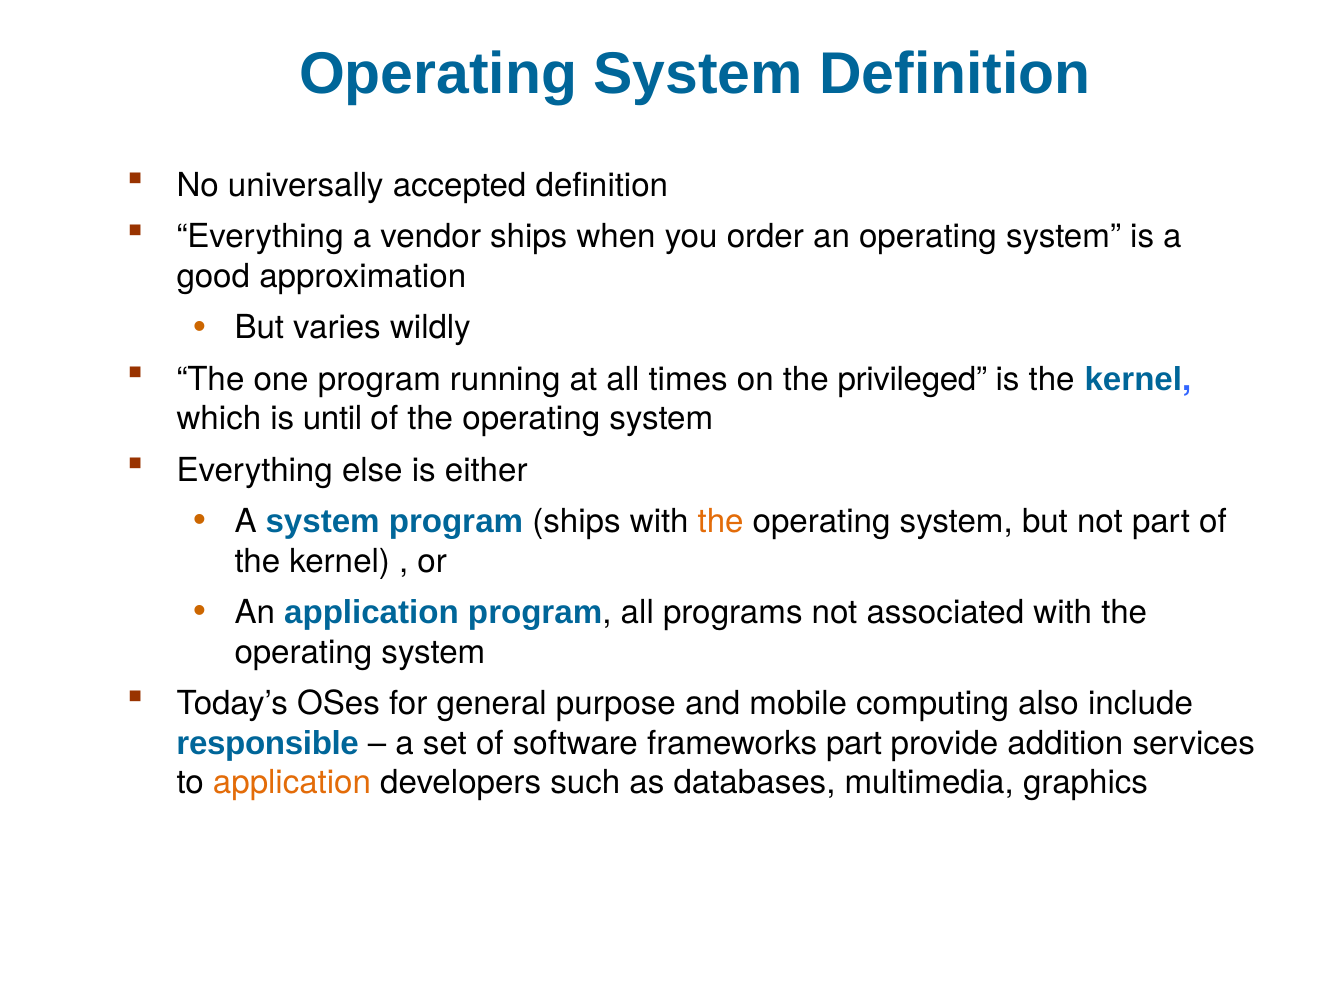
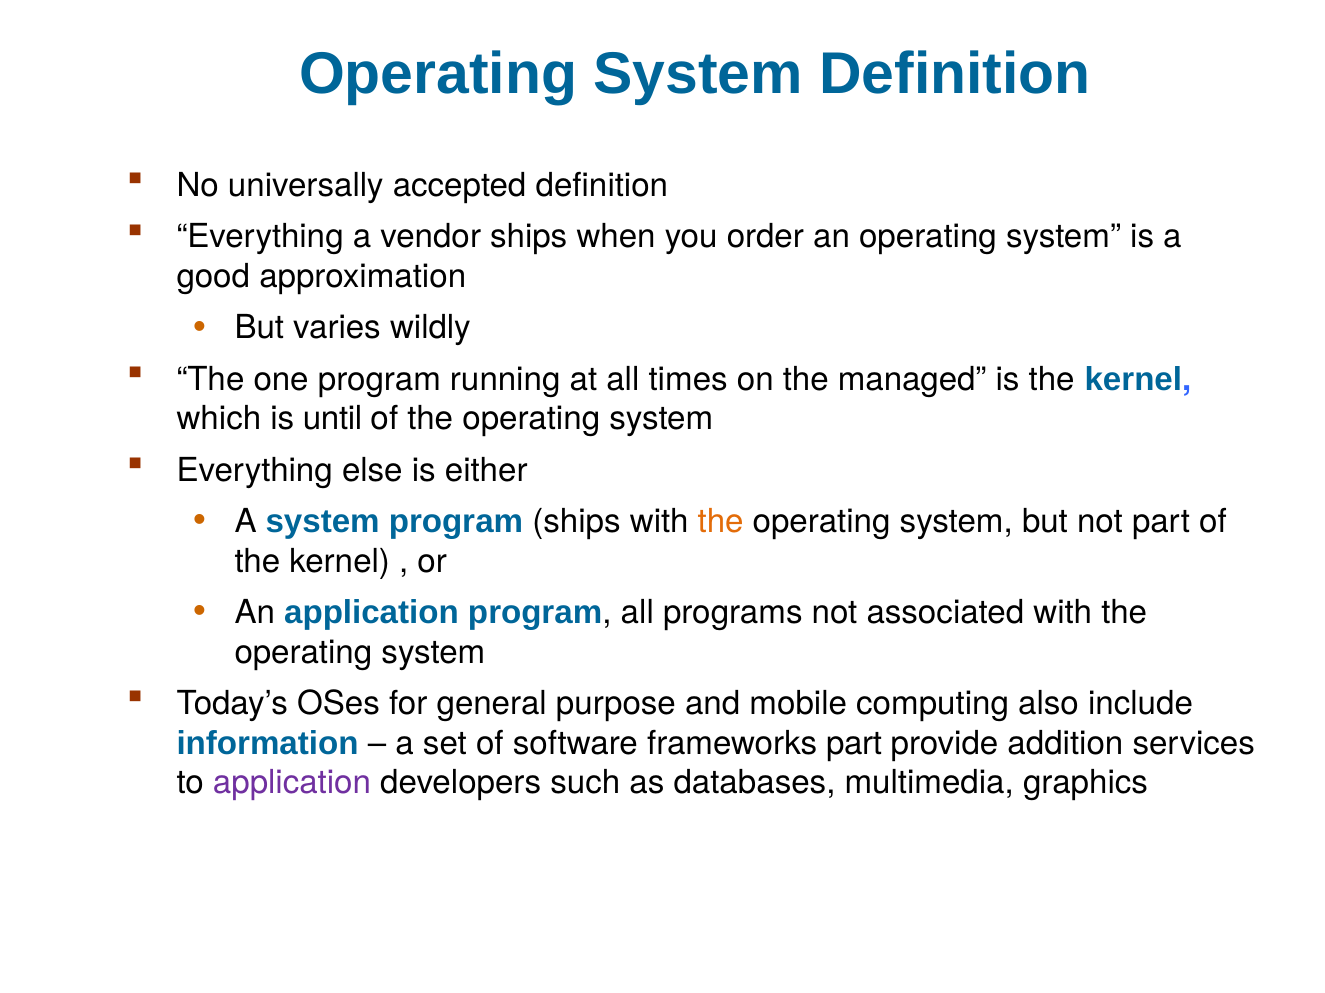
privileged: privileged -> managed
responsible: responsible -> information
application at (292, 783) colour: orange -> purple
